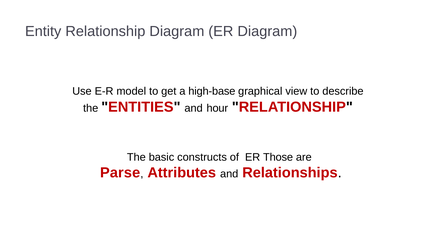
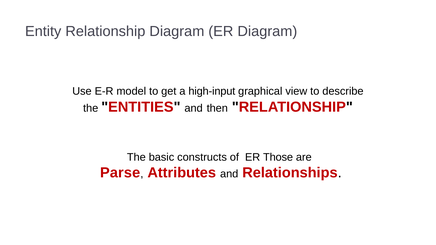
high-base: high-base -> high-input
hour: hour -> then
